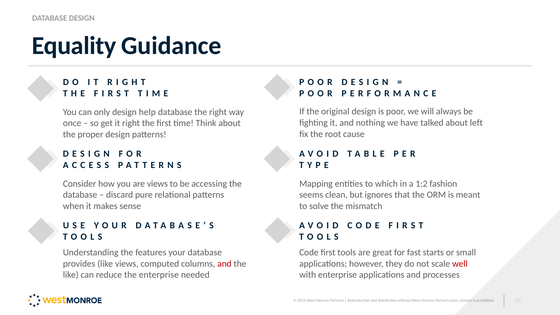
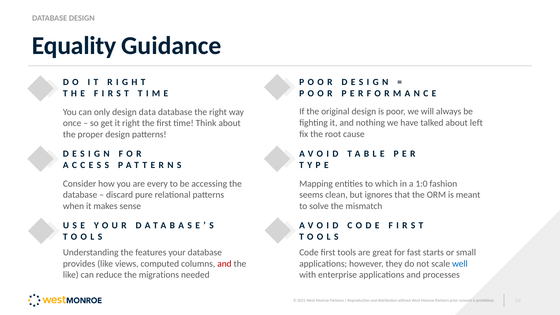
help: help -> data
are views: views -> every
1:2: 1:2 -> 1:0
well colour: red -> blue
the enterprise: enterprise -> migrations
